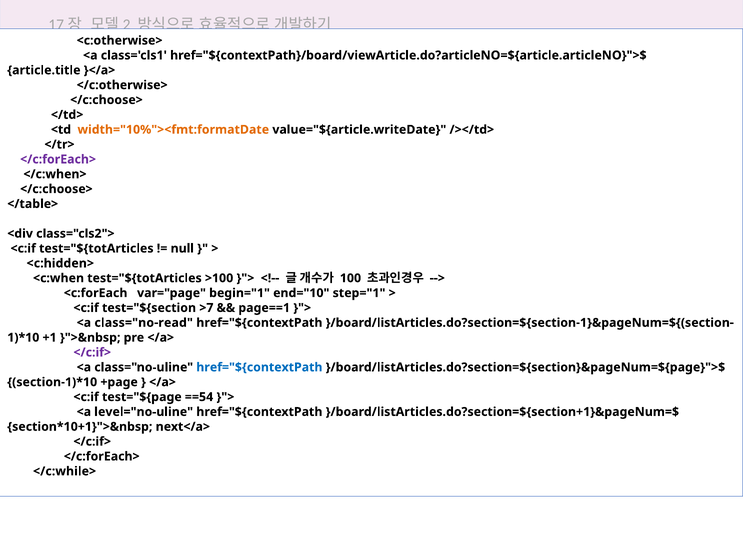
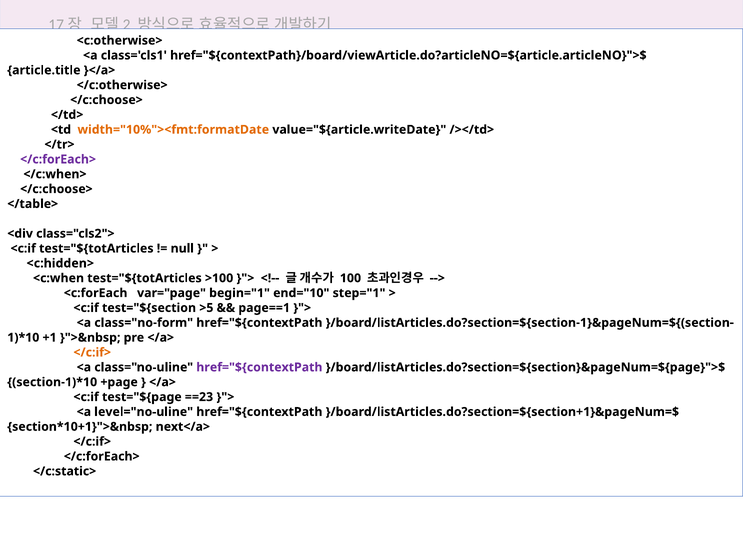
>7: >7 -> >5
class="no-read: class="no-read -> class="no-form
</c:if> at (92, 353) colour: purple -> orange
href="${contextPath at (259, 367) colour: blue -> purple
==54: ==54 -> ==23
</c:while>: </c:while> -> </c:static>
